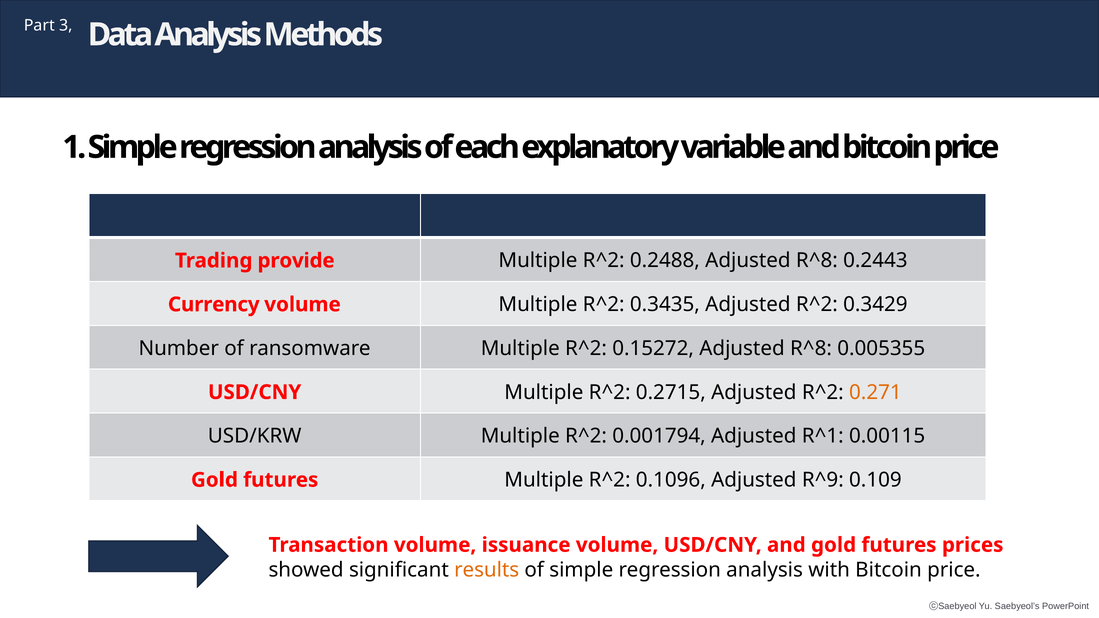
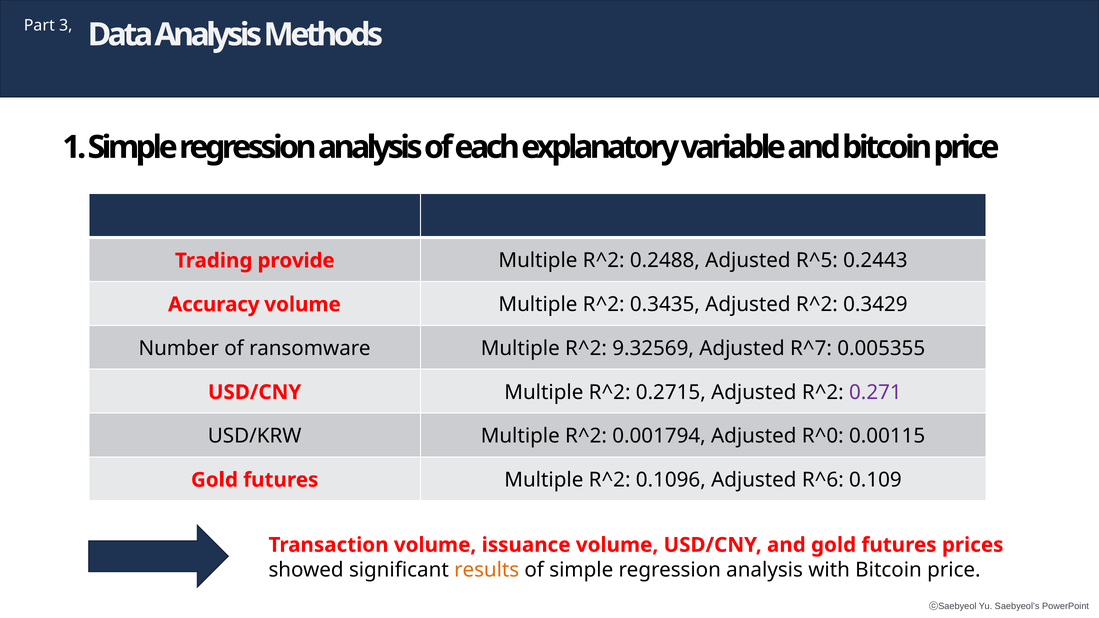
0.2488 Adjusted R^8: R^8 -> R^5
Currency: Currency -> Accuracy
0.15272: 0.15272 -> 9.32569
R^8 at (811, 348): R^8 -> R^7
0.271 colour: orange -> purple
R^1: R^1 -> R^0
R^9: R^9 -> R^6
